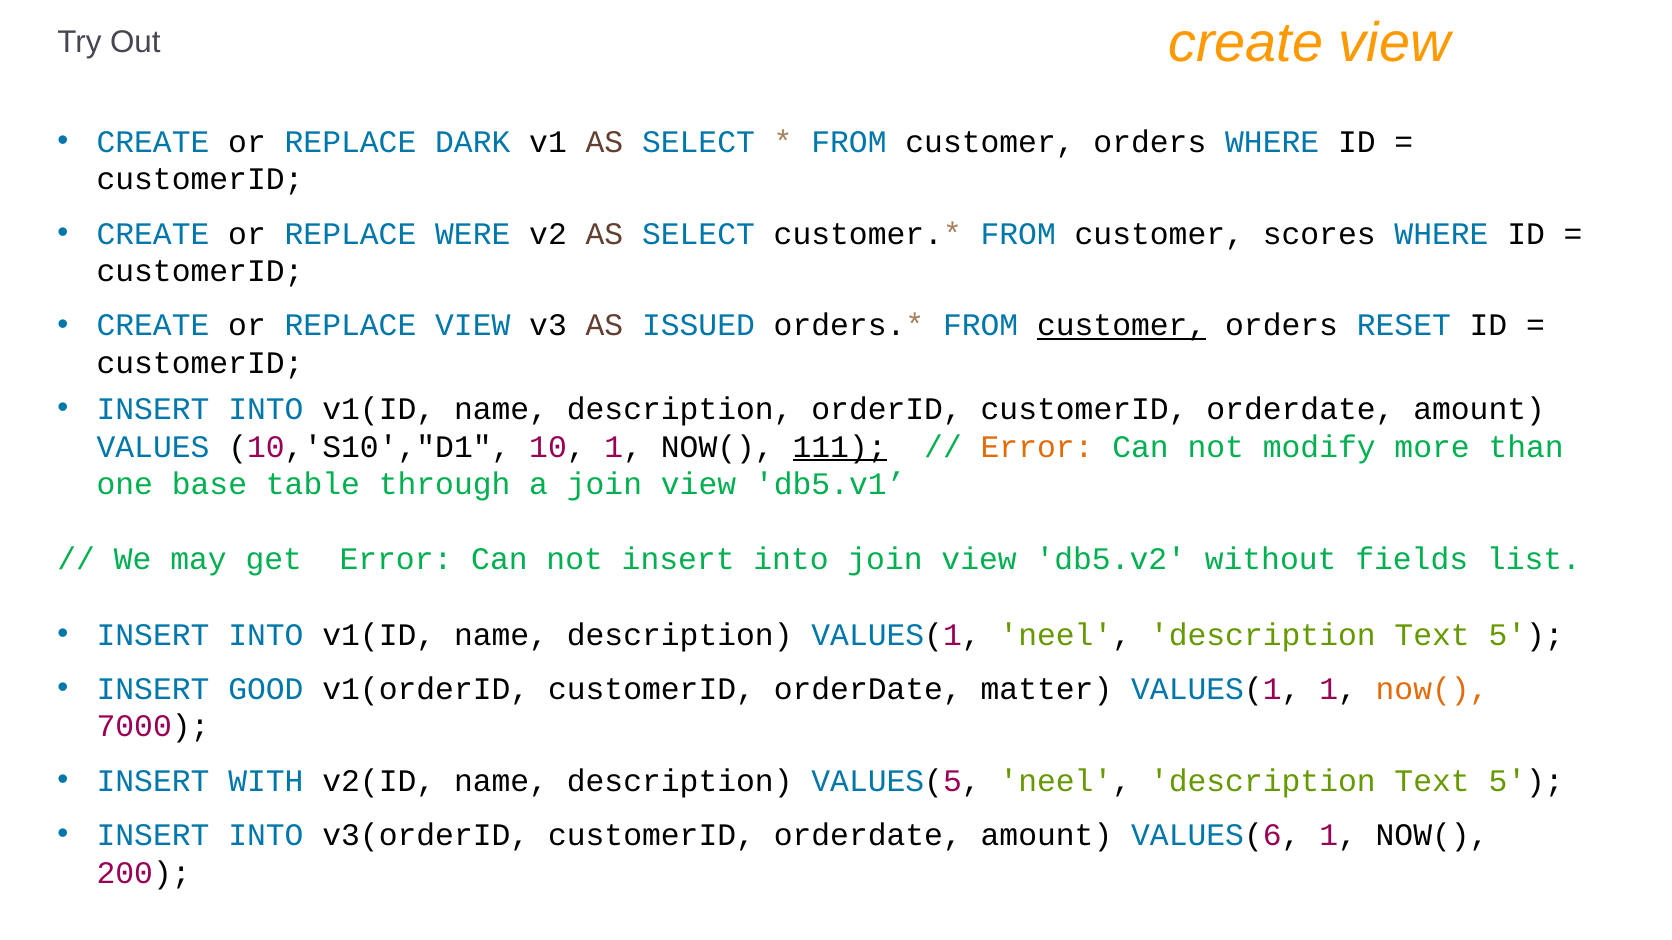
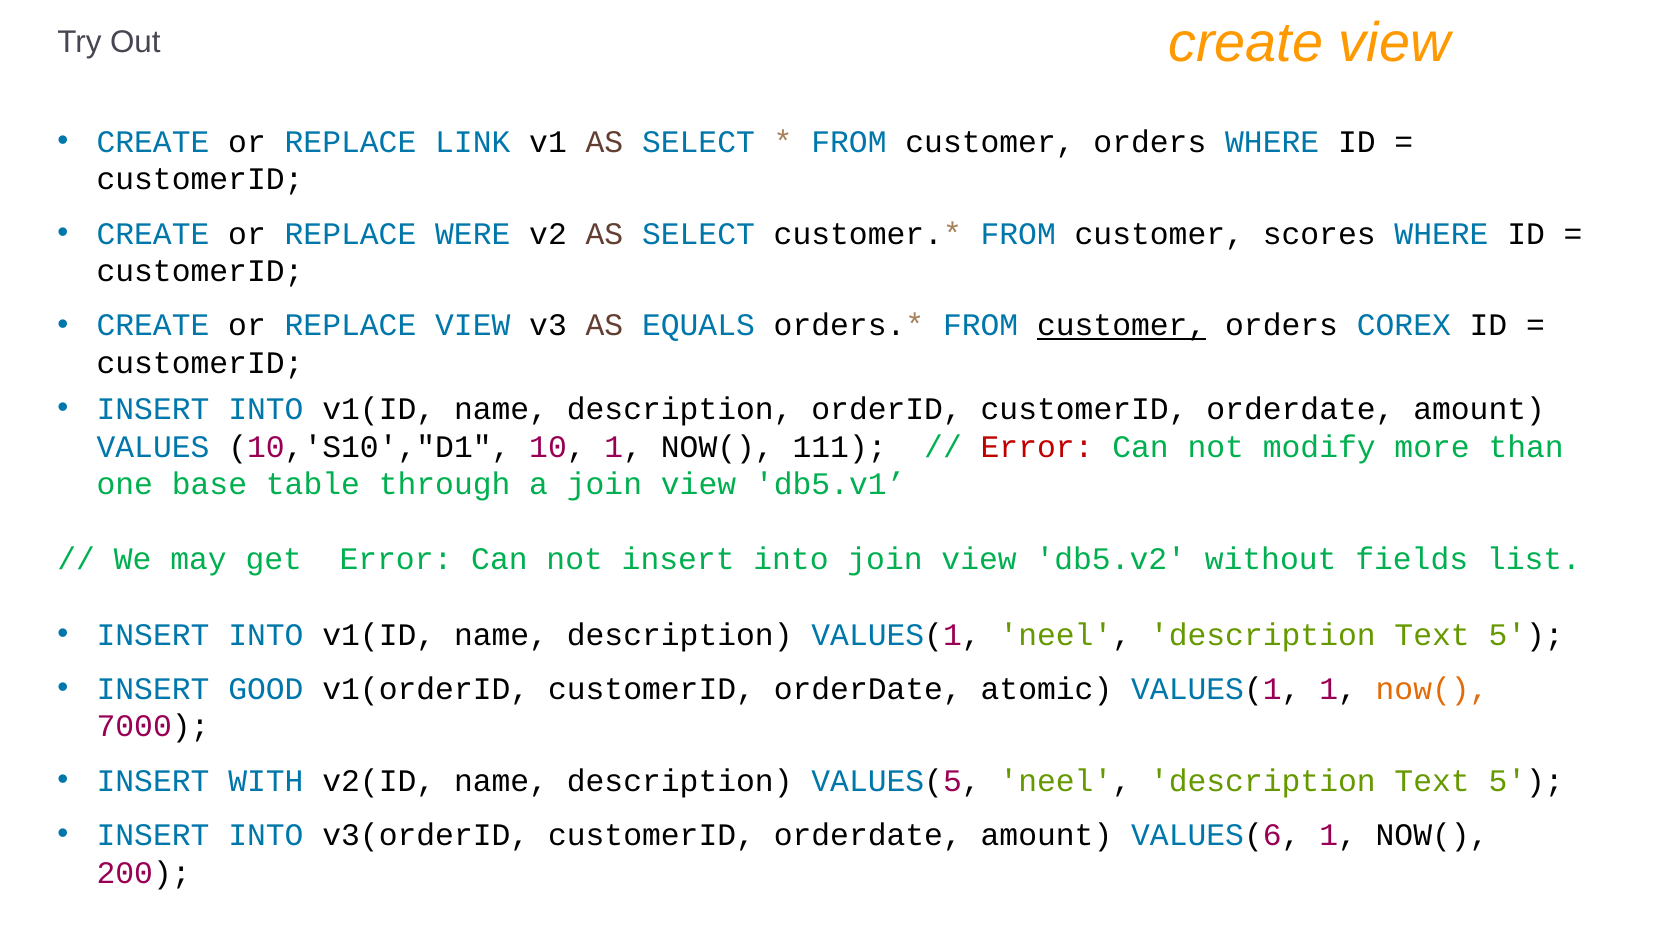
DARK: DARK -> LINK
ISSUED: ISSUED -> EQUALS
RESET: RESET -> COREX
111 underline: present -> none
Error at (1037, 447) colour: orange -> red
matter: matter -> atomic
